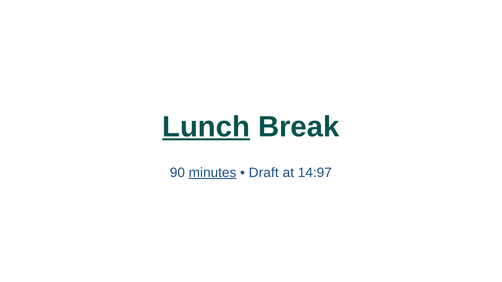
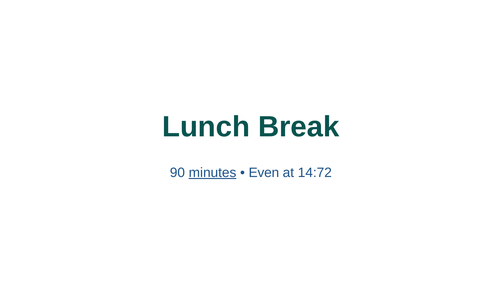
Lunch underline: present -> none
Draft: Draft -> Even
14:97: 14:97 -> 14:72
